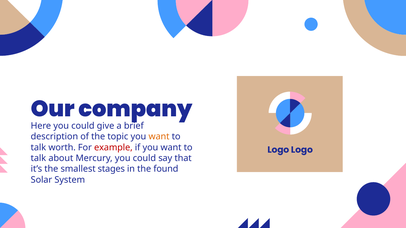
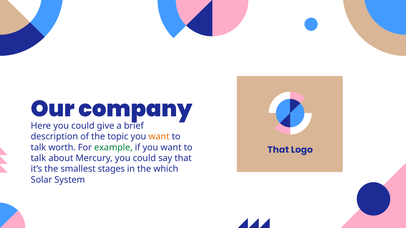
example colour: red -> green
Logo at (278, 150): Logo -> That
found: found -> which
